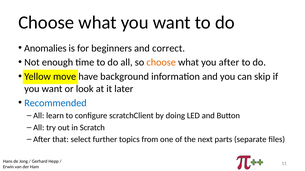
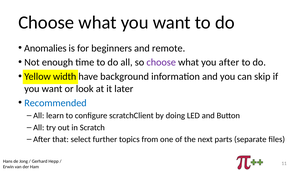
correct: correct -> remote
choose at (161, 63) colour: orange -> purple
move: move -> width
